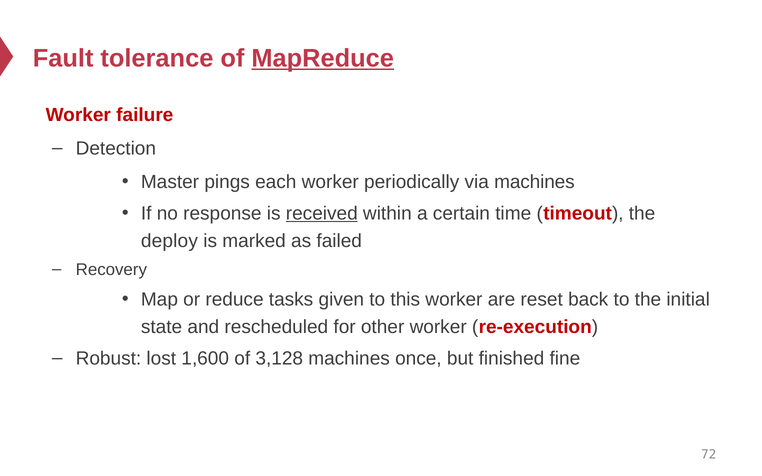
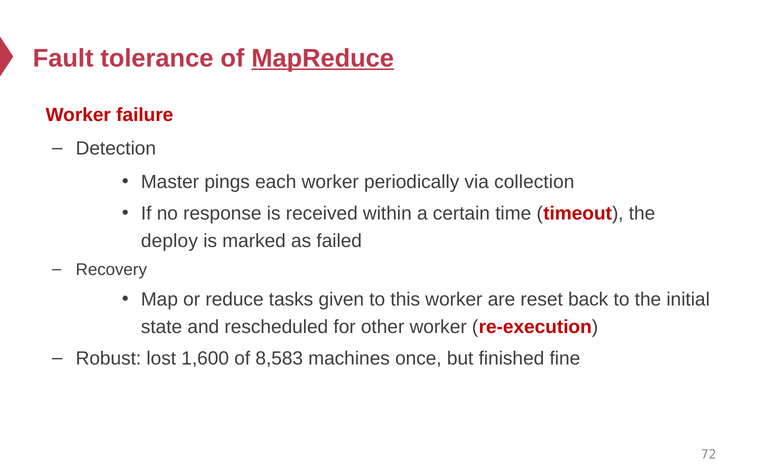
via machines: machines -> collection
received underline: present -> none
3,128: 3,128 -> 8,583
